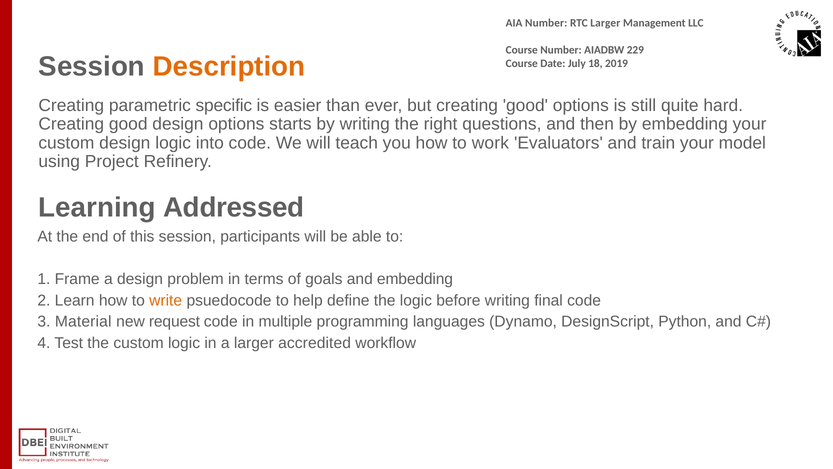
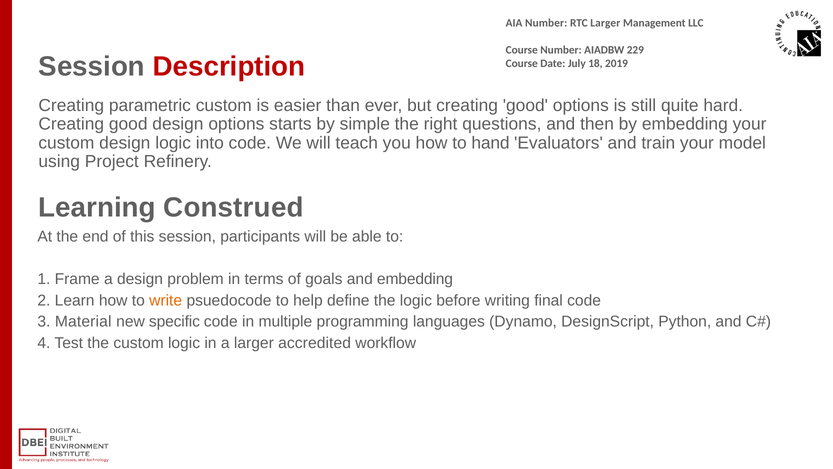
Description colour: orange -> red
parametric specific: specific -> custom
by writing: writing -> simple
work: work -> hand
Addressed: Addressed -> Construed
request: request -> specific
